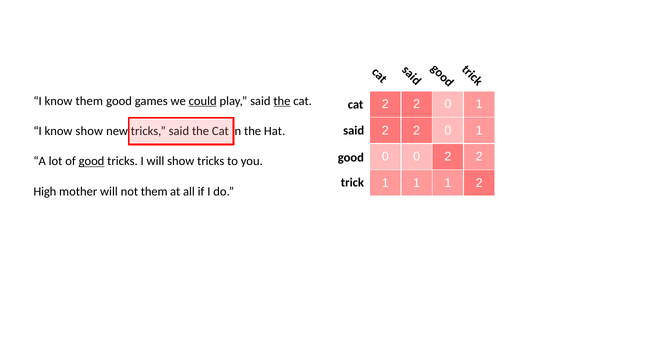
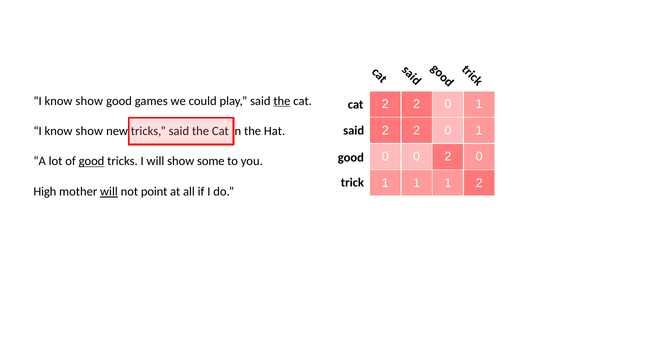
them at (89, 101): them -> show
could underline: present -> none
0 2 2: 2 -> 0
show tricks: tricks -> some
will at (109, 191) underline: none -> present
not them: them -> point
